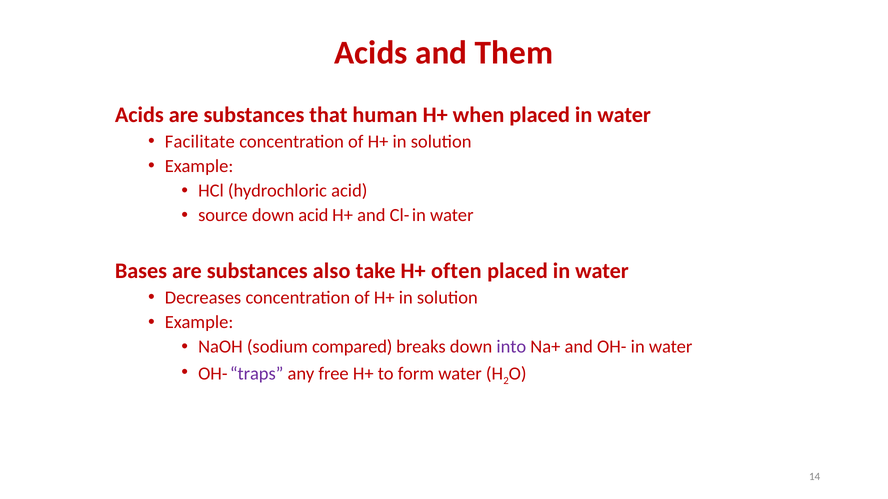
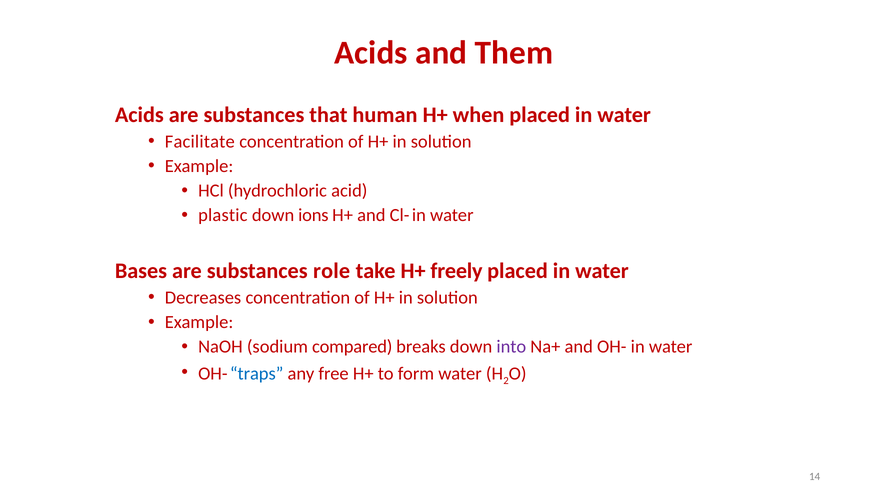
source: source -> plastic
down acid: acid -> ions
also: also -> role
often: often -> freely
traps colour: purple -> blue
